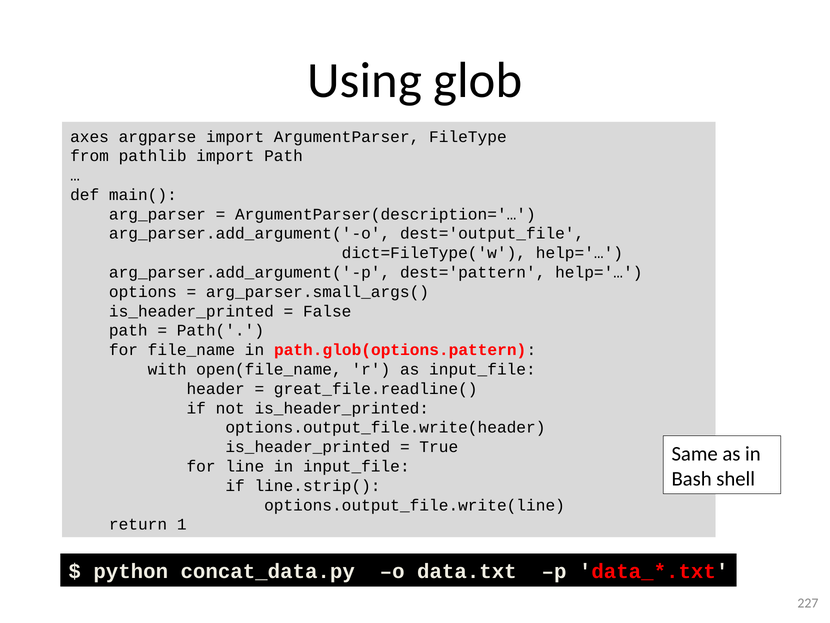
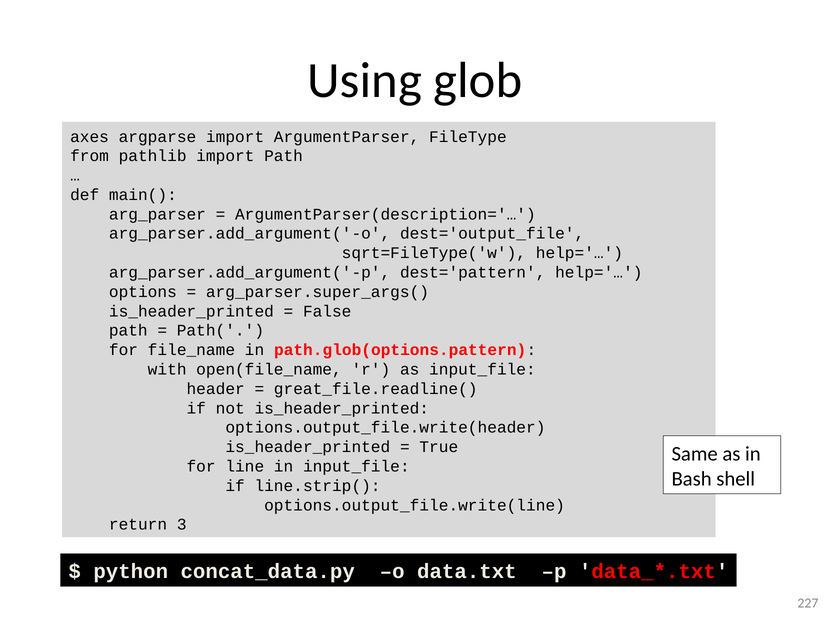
dict=FileType('w: dict=FileType('w -> sqrt=FileType('w
arg_parser.small_args(: arg_parser.small_args( -> arg_parser.super_args(
1: 1 -> 3
